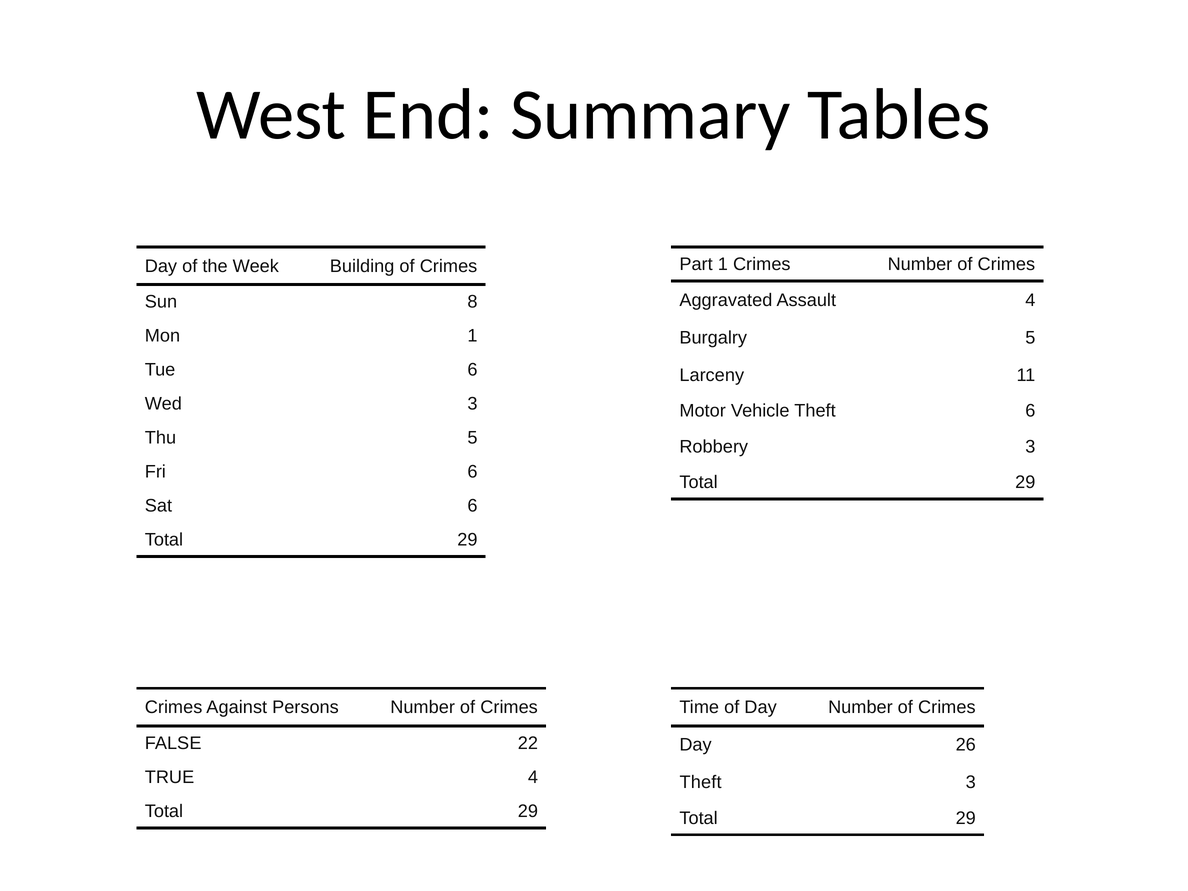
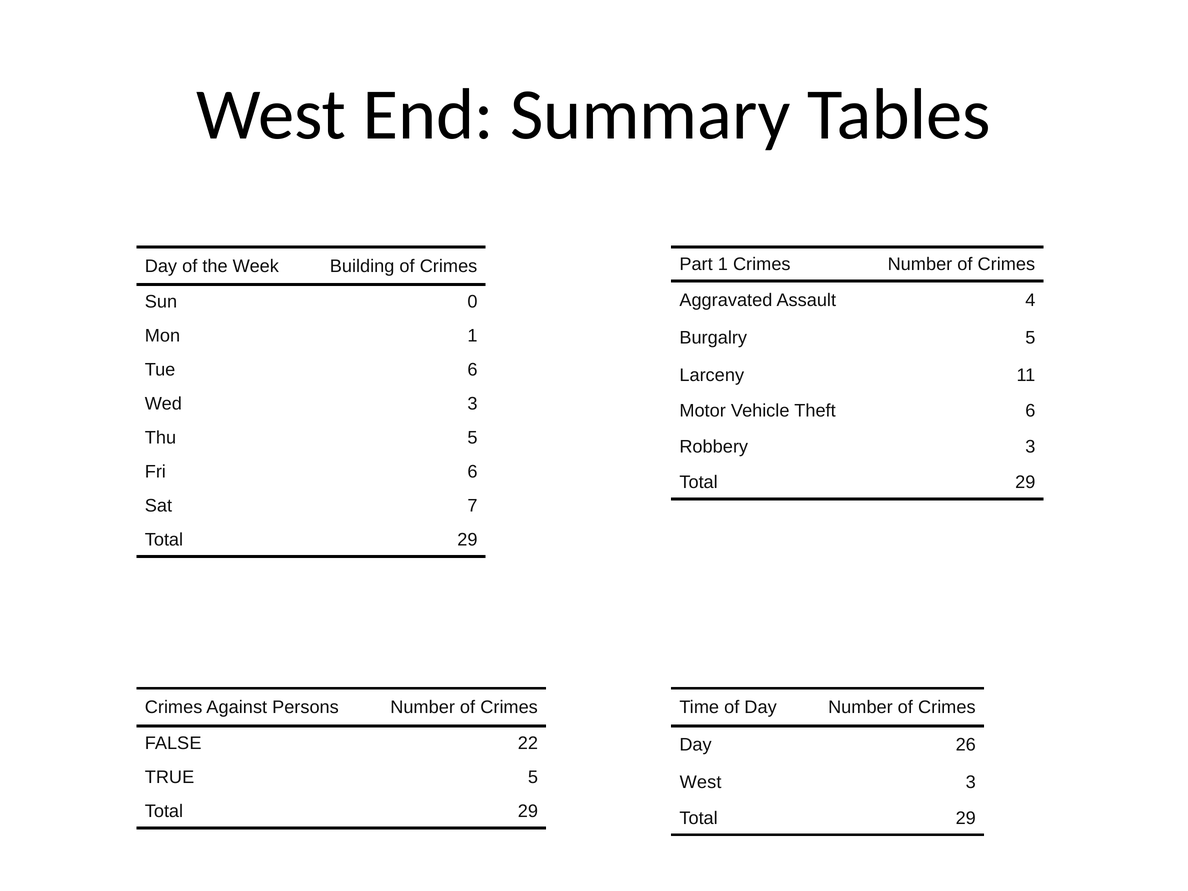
8: 8 -> 0
Sat 6: 6 -> 7
TRUE 4: 4 -> 5
Theft at (701, 782): Theft -> West
